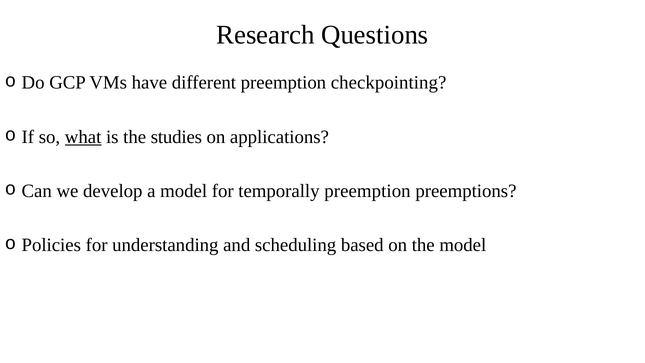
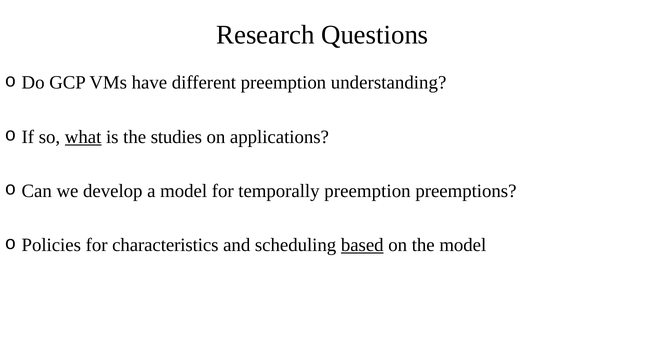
checkpointing: checkpointing -> understanding
understanding: understanding -> characteristics
based underline: none -> present
